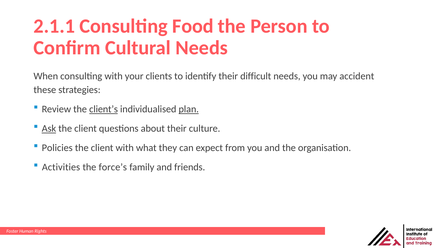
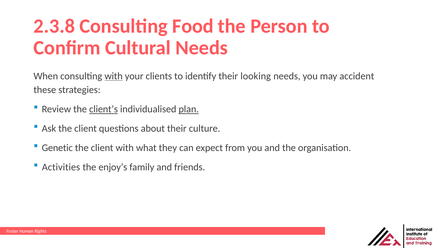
2.1.1: 2.1.1 -> 2.3.8
with at (114, 76) underline: none -> present
difficult: difficult -> looking
Ask underline: present -> none
Policies: Policies -> Genetic
force’s: force’s -> enjoy’s
